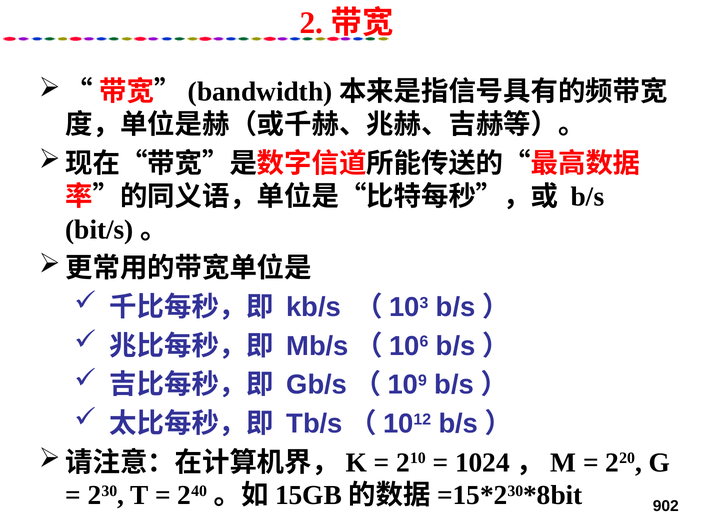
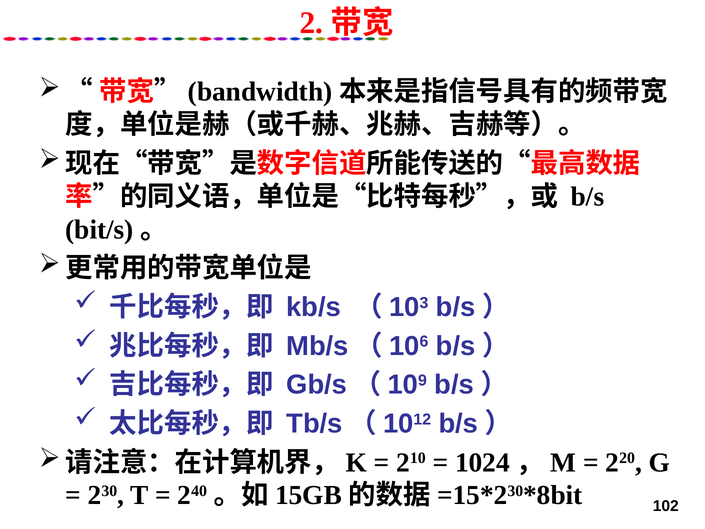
902: 902 -> 102
